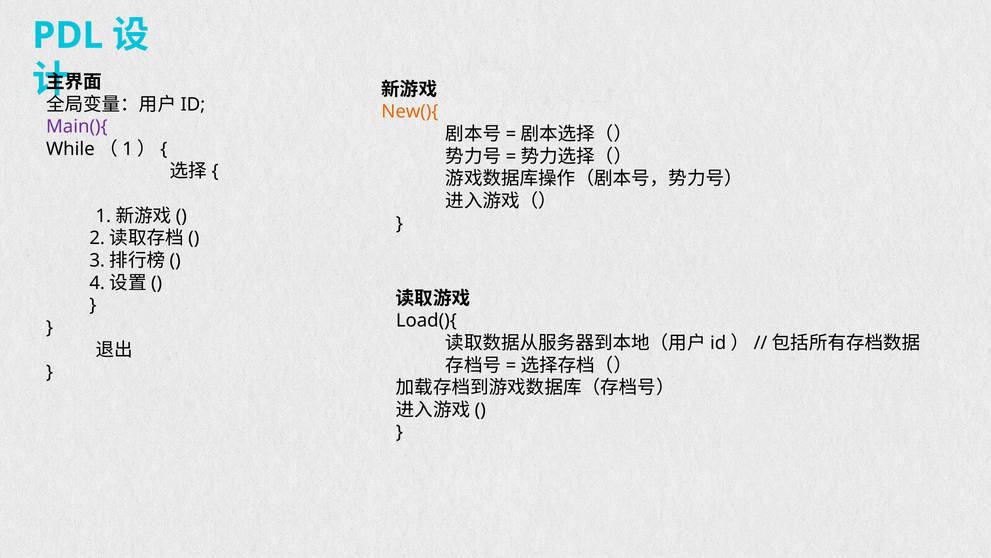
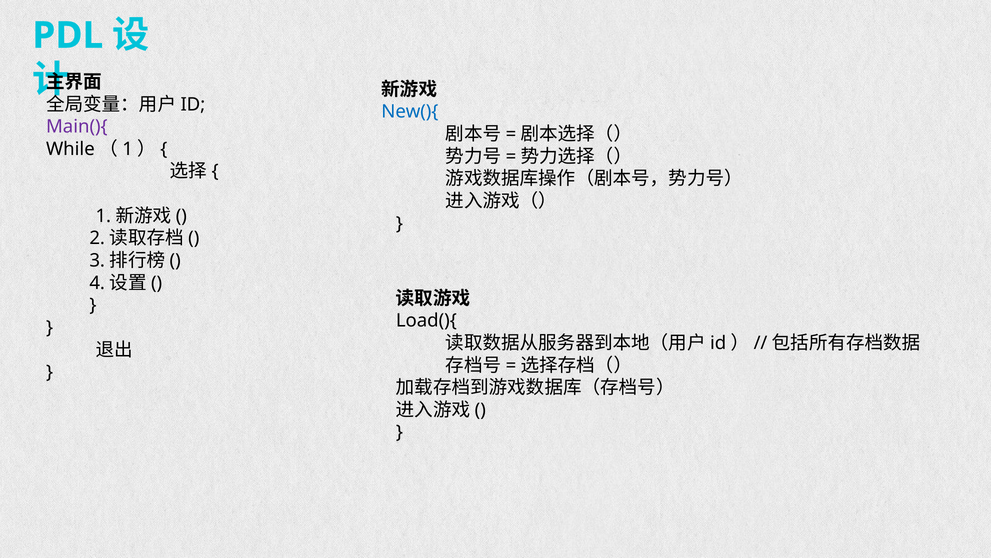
New(){ colour: orange -> blue
